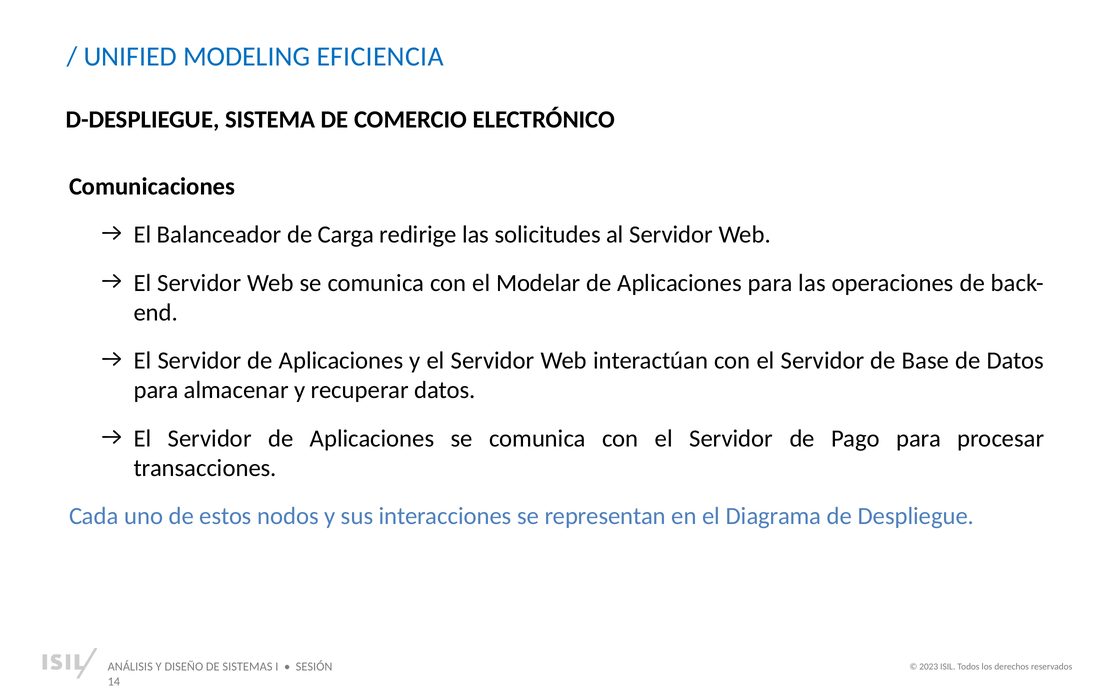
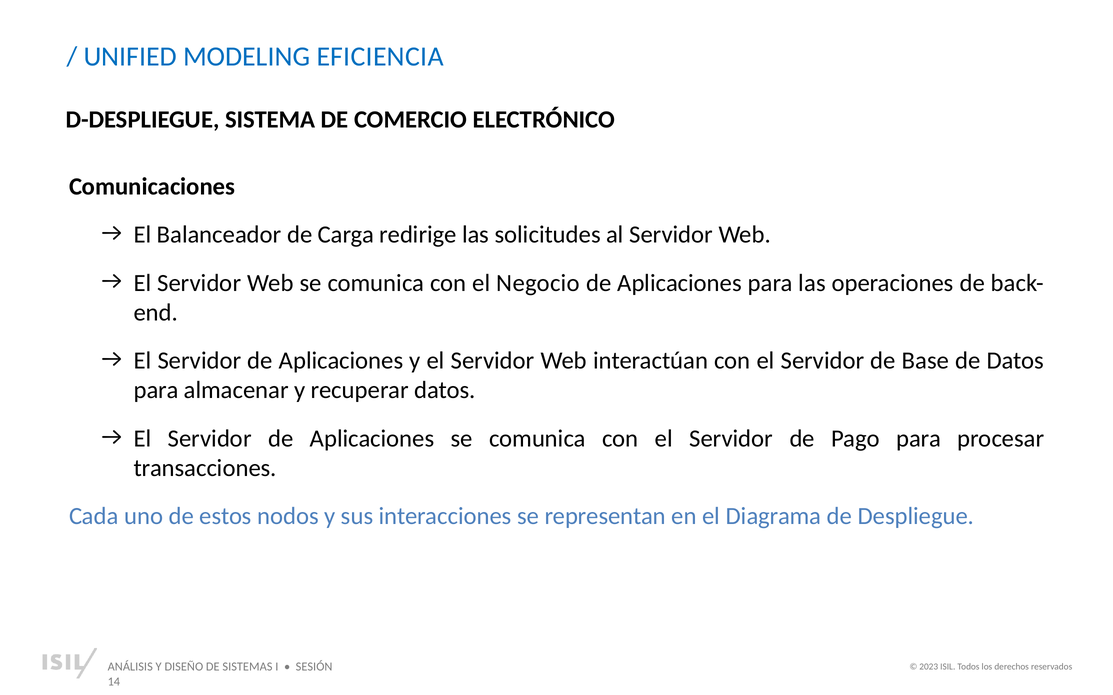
Modelar: Modelar -> Negocio
